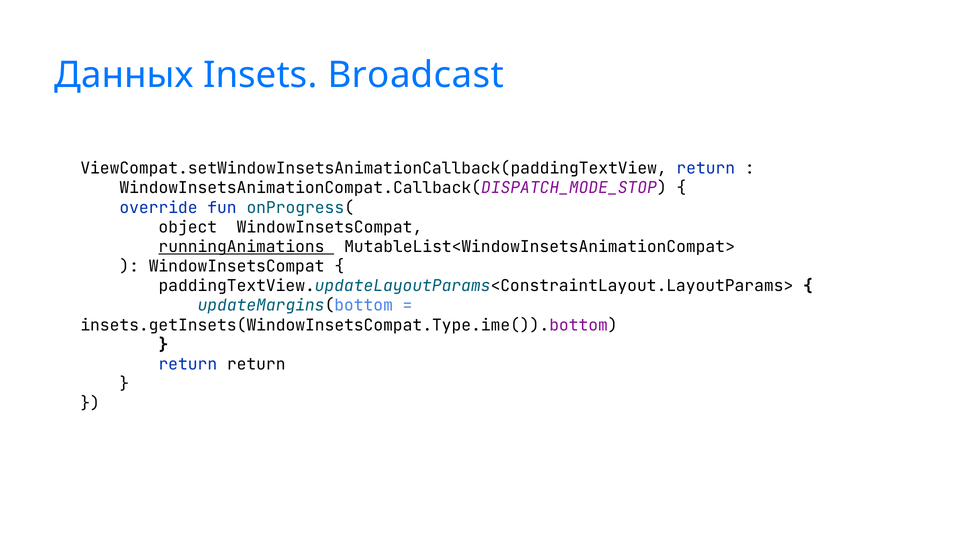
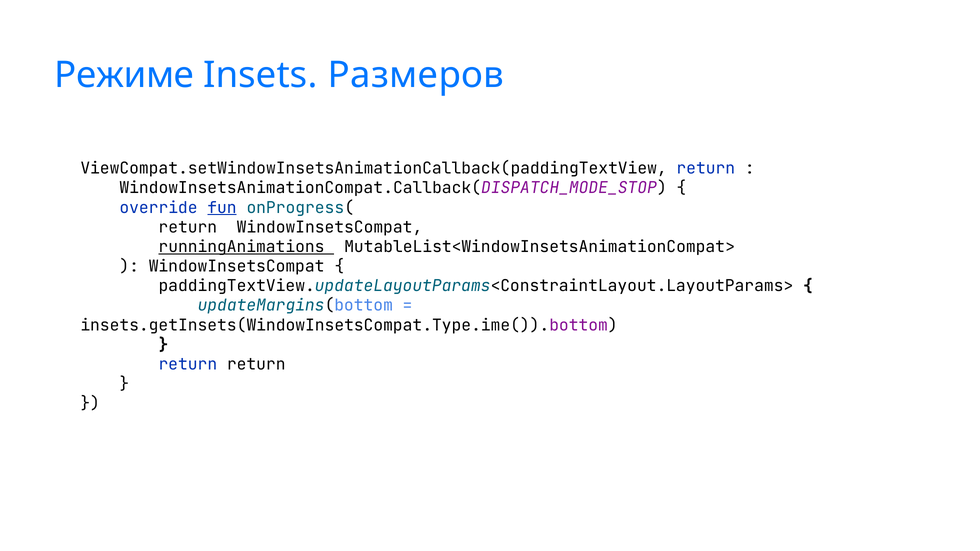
Данных: Данных -> Режиме
Broadcast: Broadcast -> Размеров
fun underline: none -> present
object at (193, 227): object -> return
